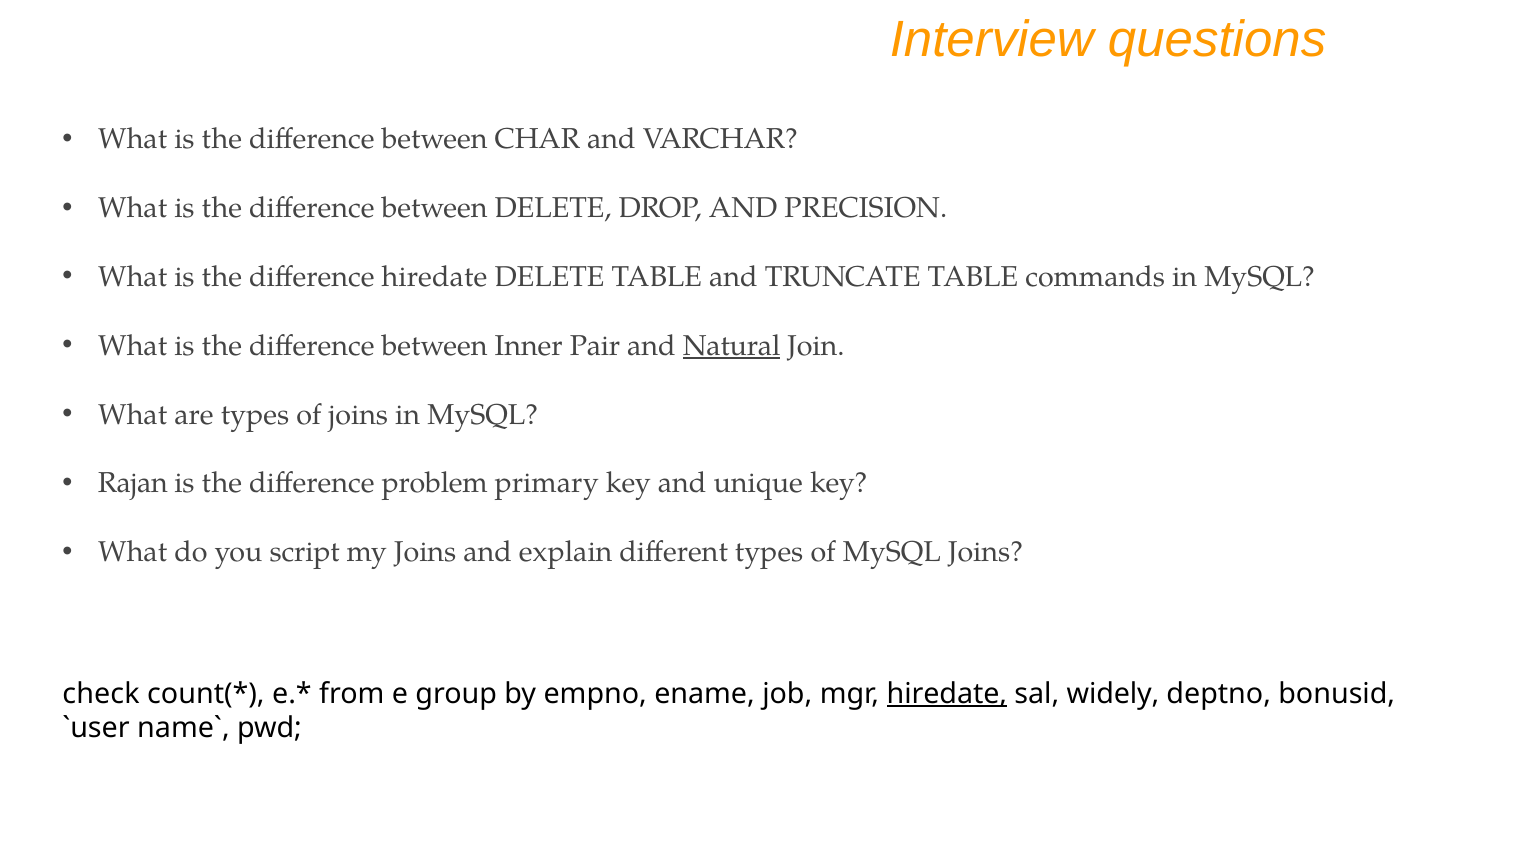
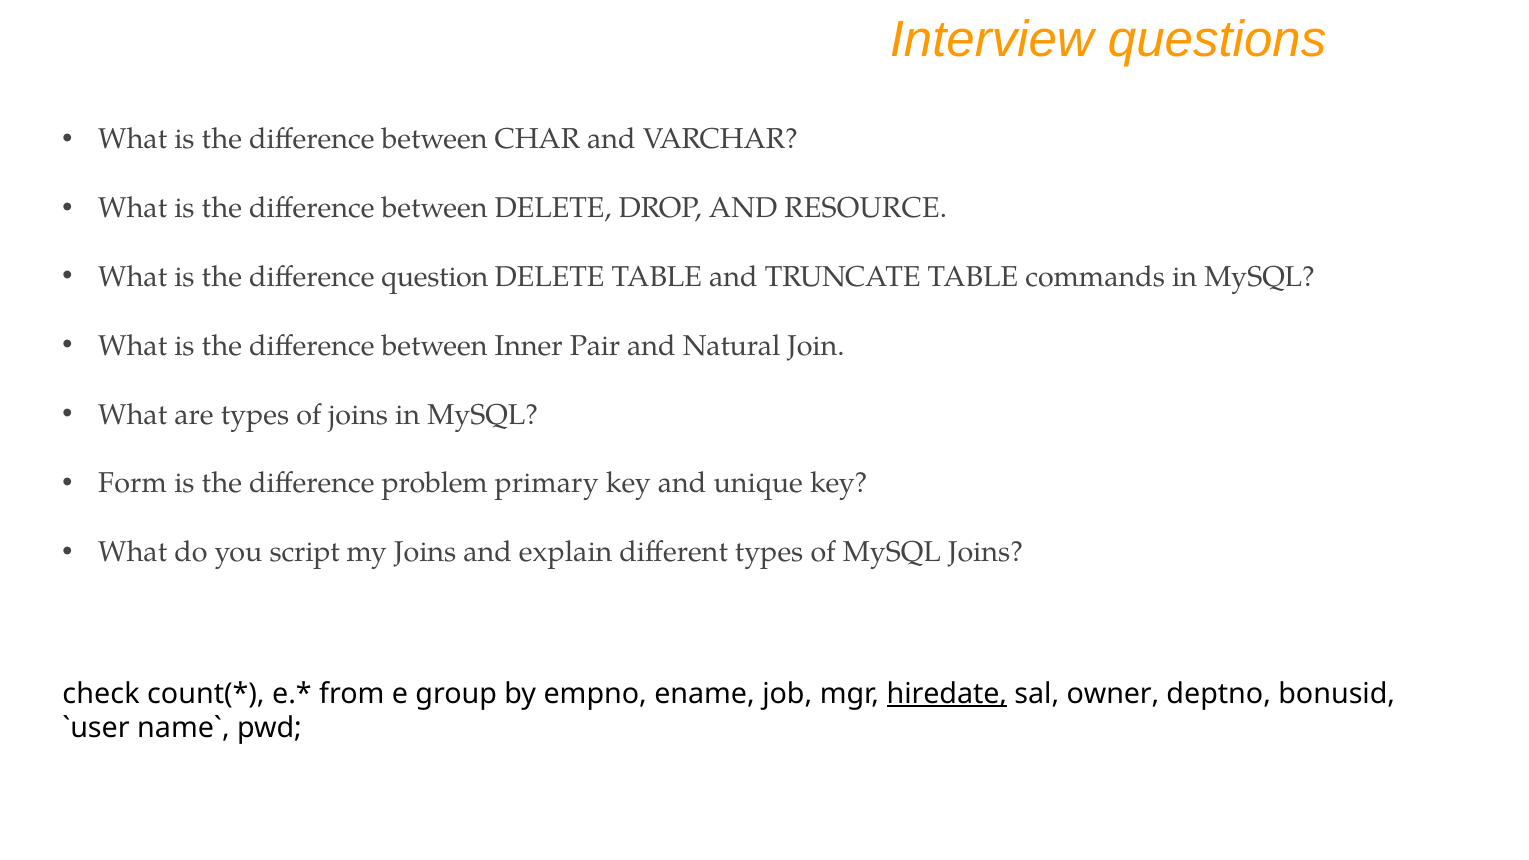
PRECISION: PRECISION -> RESOURCE
difference hiredate: hiredate -> question
Natural underline: present -> none
Rajan: Rajan -> Form
widely: widely -> owner
